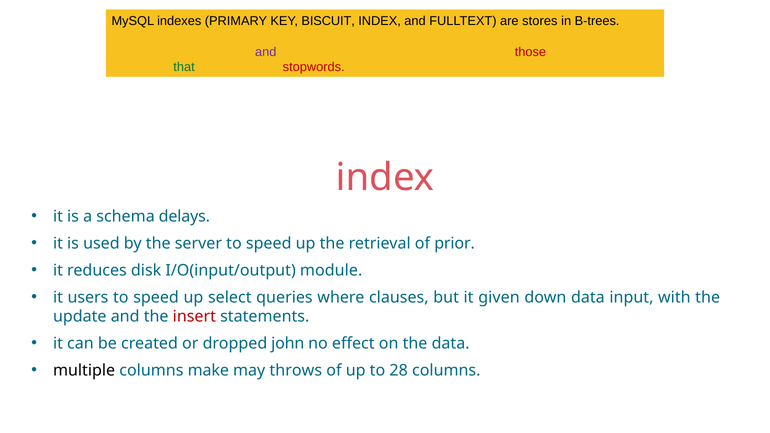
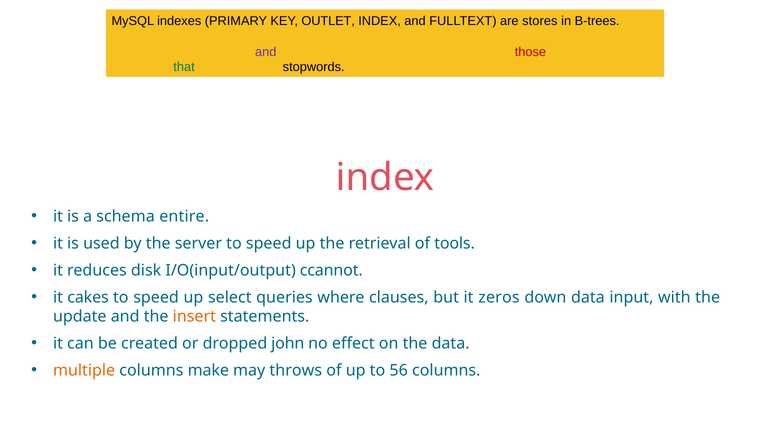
BISCUIT: BISCUIT -> OUTLET
stopwords colour: red -> black
delays: delays -> entire
prior: prior -> tools
module: module -> ccannot
users: users -> cakes
given: given -> zeros
insert colour: red -> orange
multiple colour: black -> orange
28: 28 -> 56
